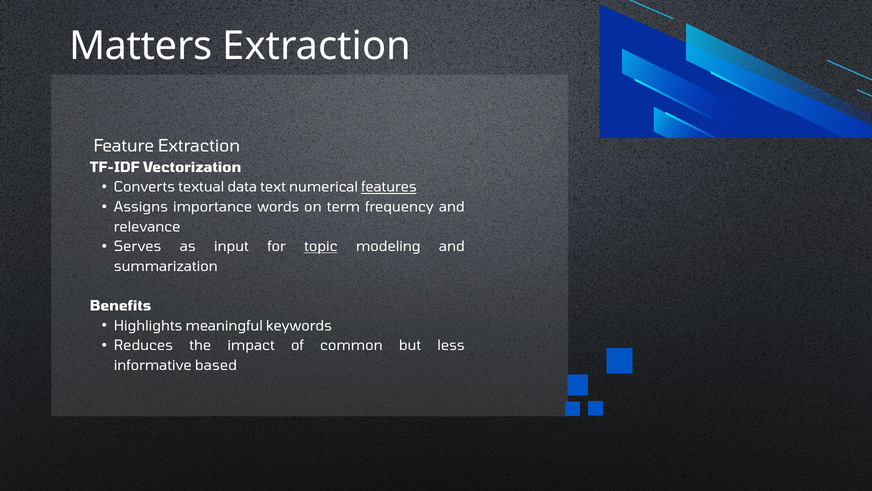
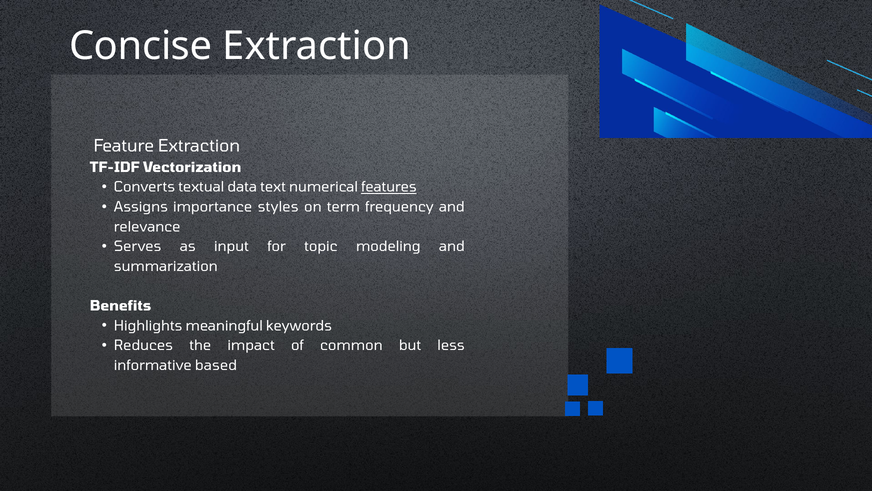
Matters: Matters -> Concise
words: words -> styles
topic underline: present -> none
